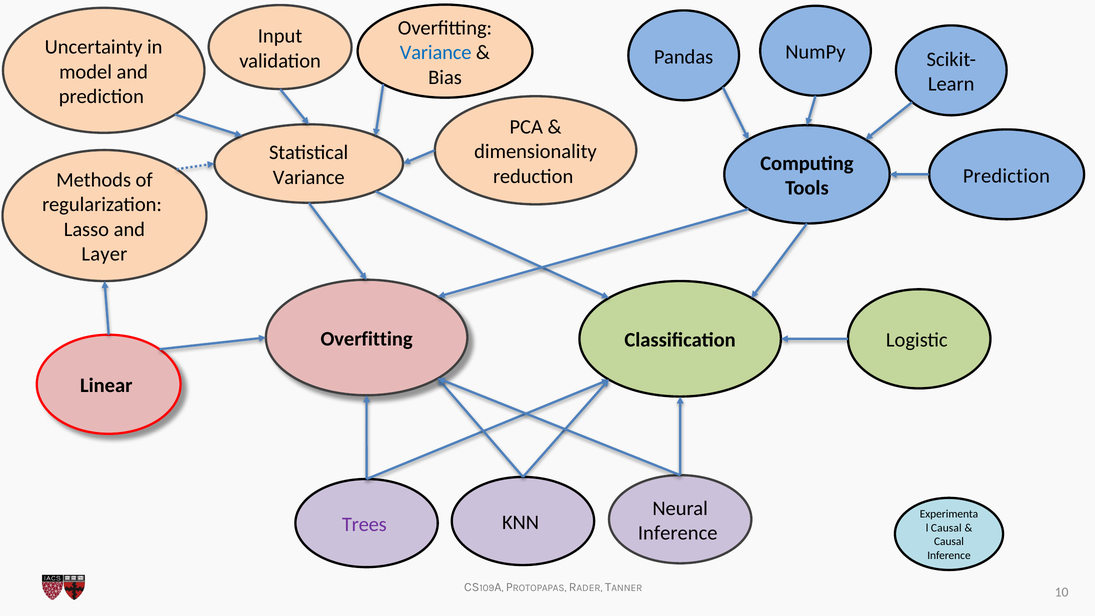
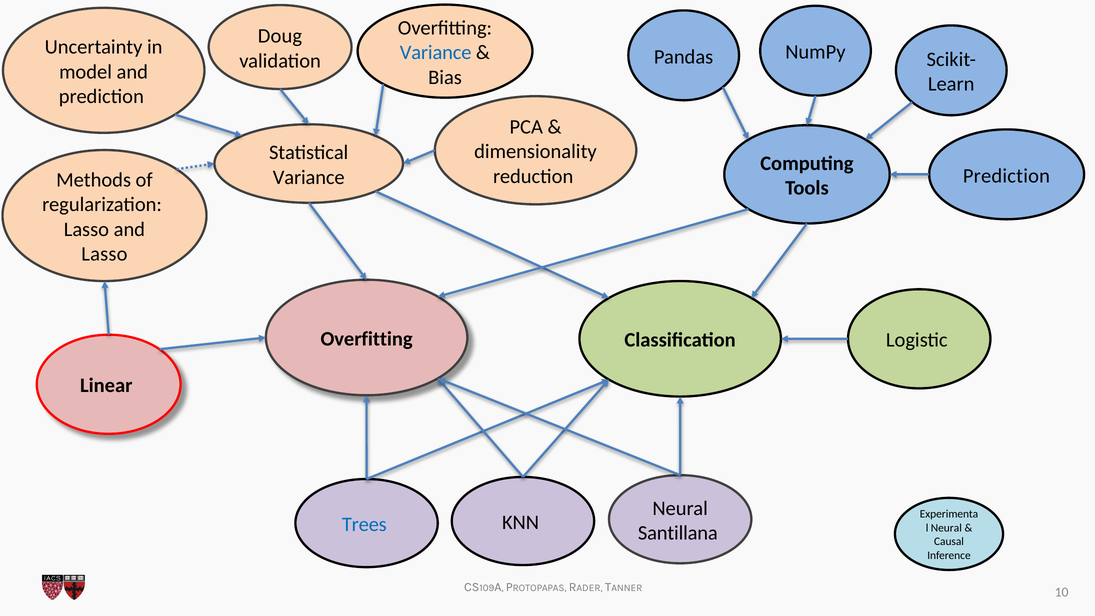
Input: Input -> Doug
Layer at (104, 254): Layer -> Lasso
Trees colour: purple -> blue
Causal at (946, 528): Causal -> Neural
Inference at (678, 533): Inference -> Santillana
